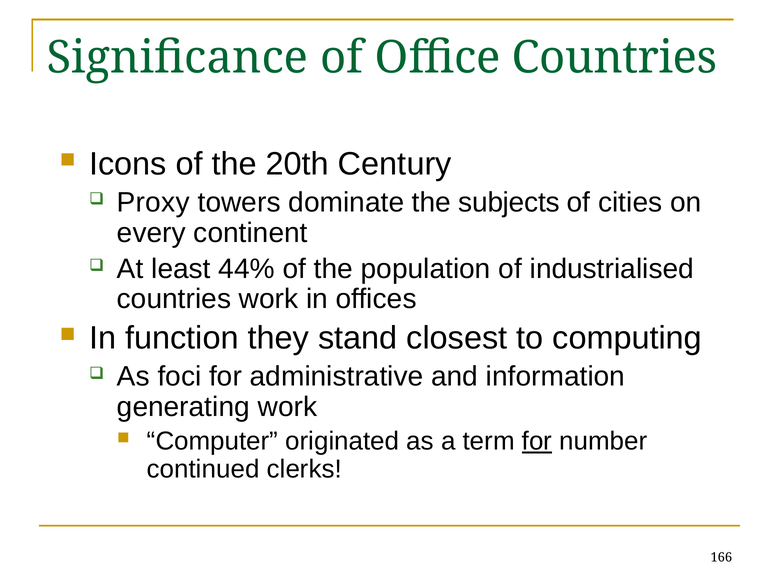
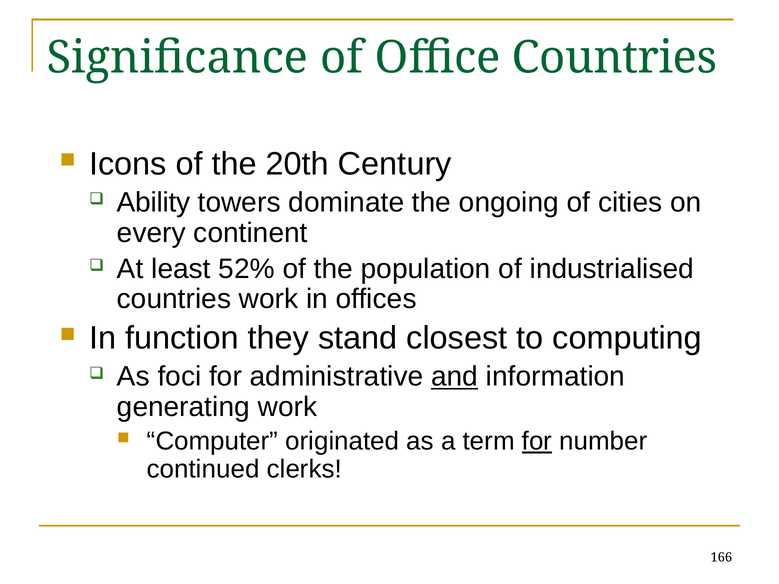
Proxy: Proxy -> Ability
subjects: subjects -> ongoing
44%: 44% -> 52%
and underline: none -> present
